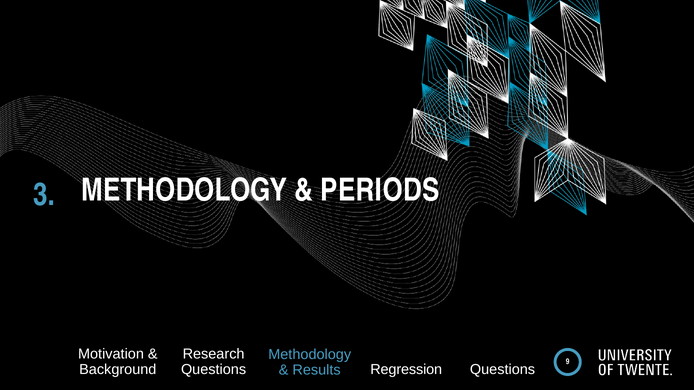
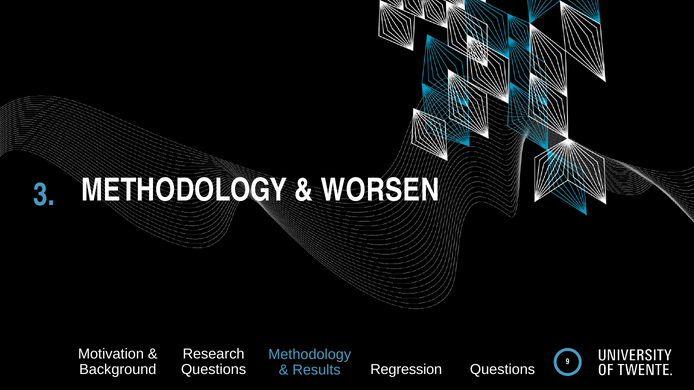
PERIODS: PERIODS -> WORSEN
